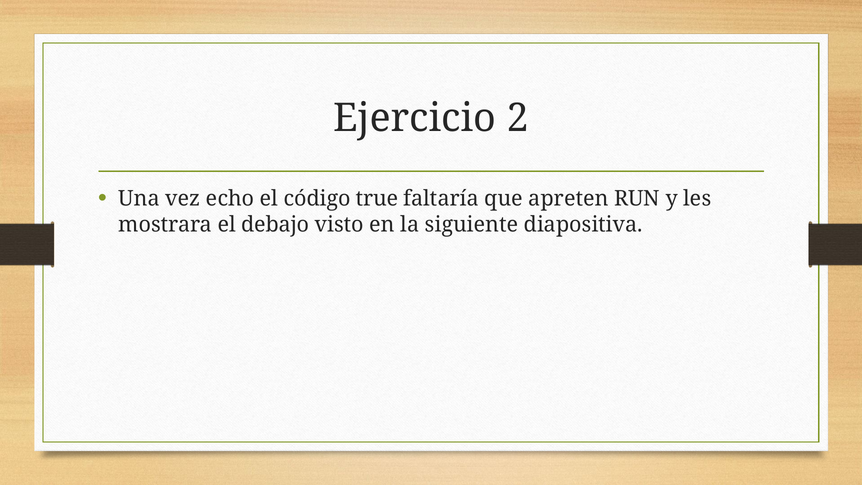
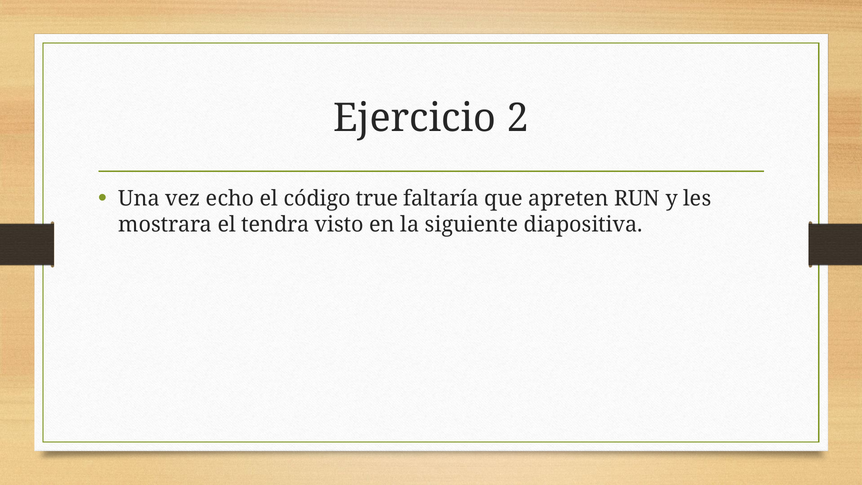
debajo: debajo -> tendra
